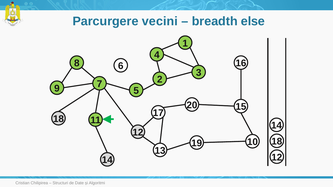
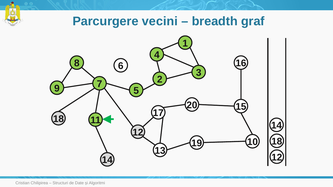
else: else -> graf
